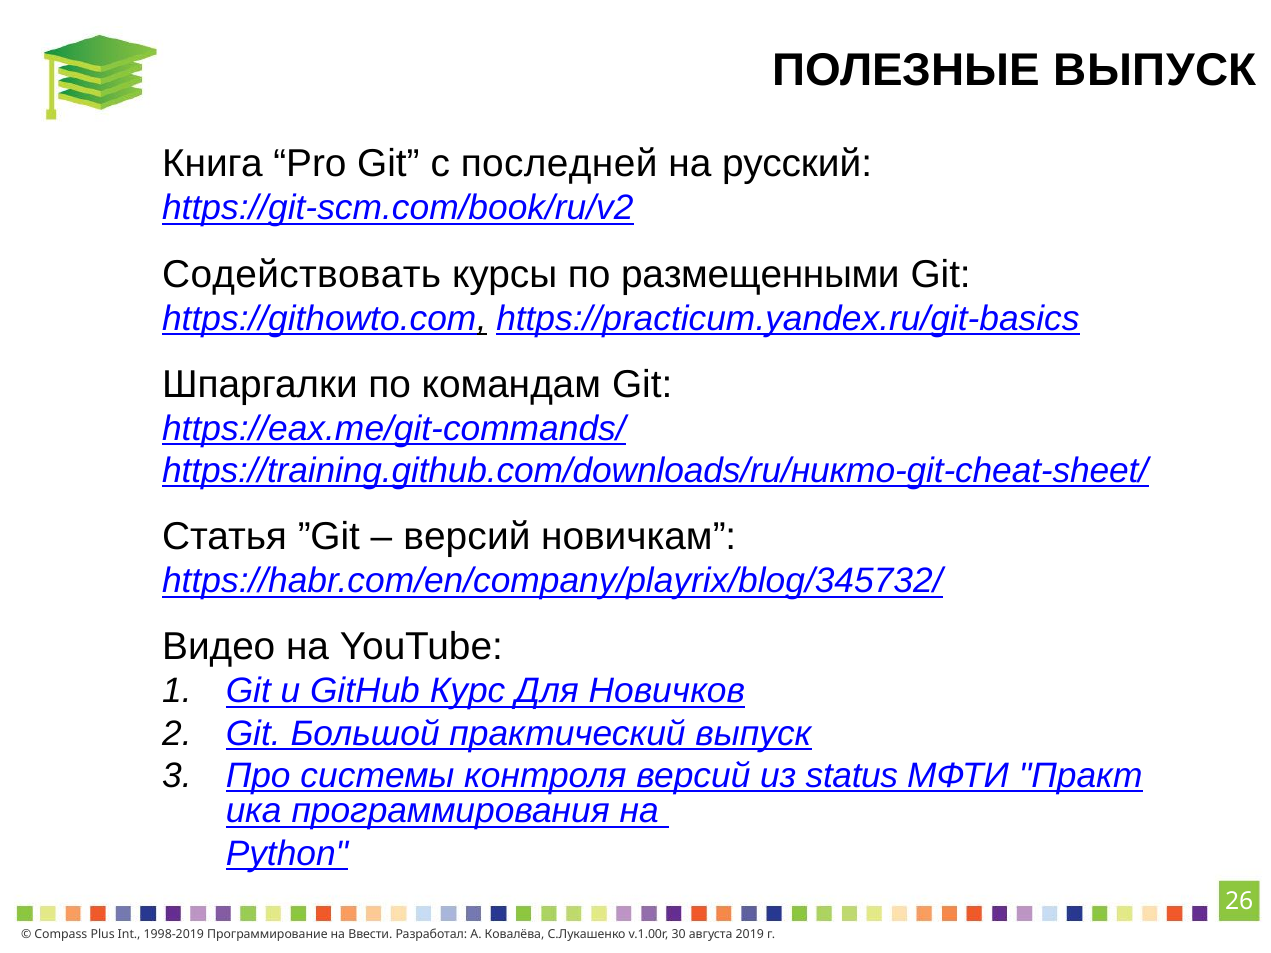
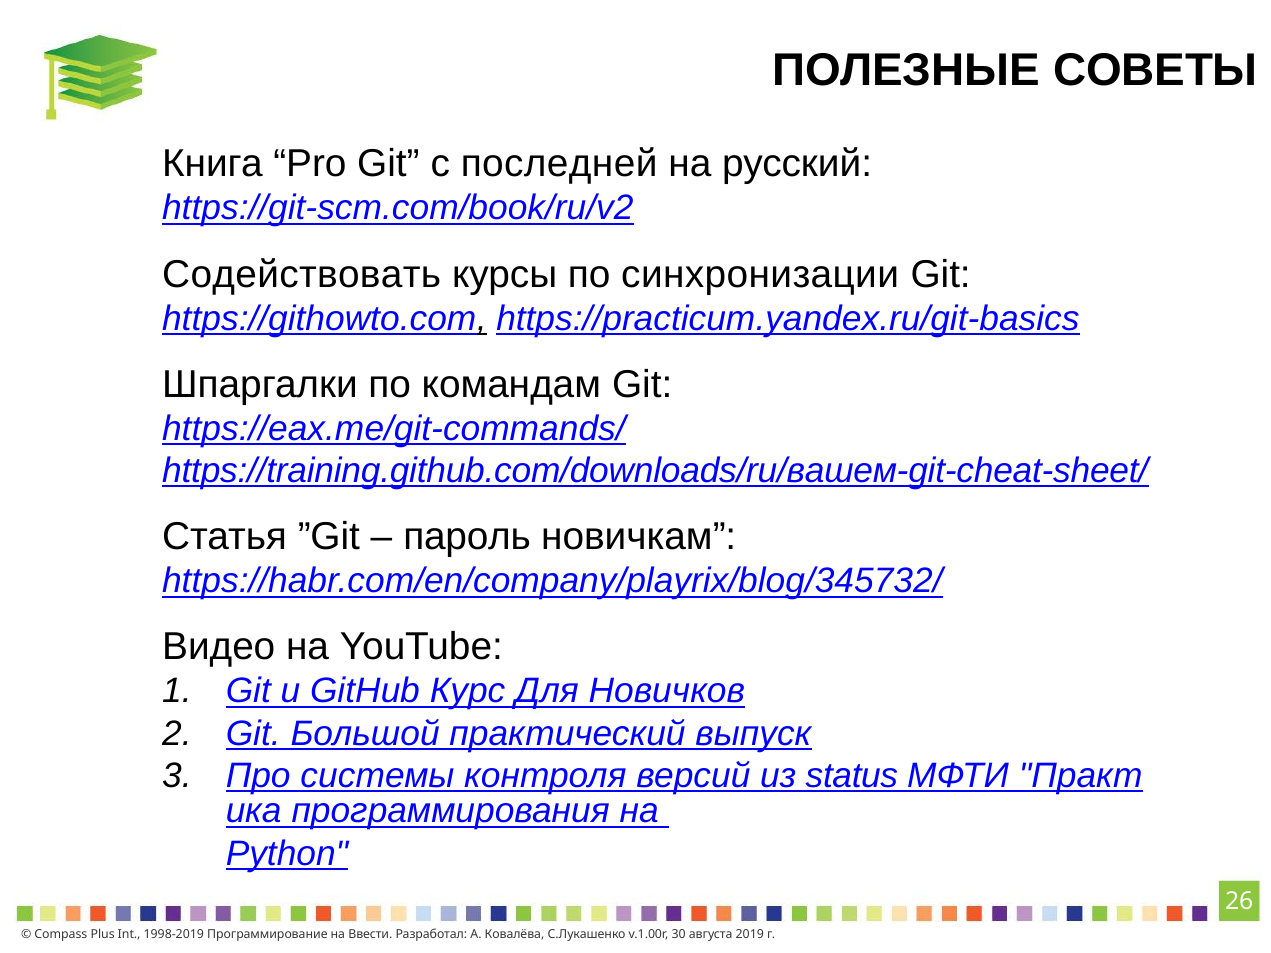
ПОЛЕЗНЫЕ ВЫПУСК: ВЫПУСК -> СОВЕТЫ
размещенными: размещенными -> синхронизации
https://training.github.com/downloads/ru/никто-git-cheat-sheet/: https://training.github.com/downloads/ru/никто-git-cheat-sheet/ -> https://training.github.com/downloads/ru/вашем-git-cheat-sheet/
версий at (467, 537): версий -> пароль
